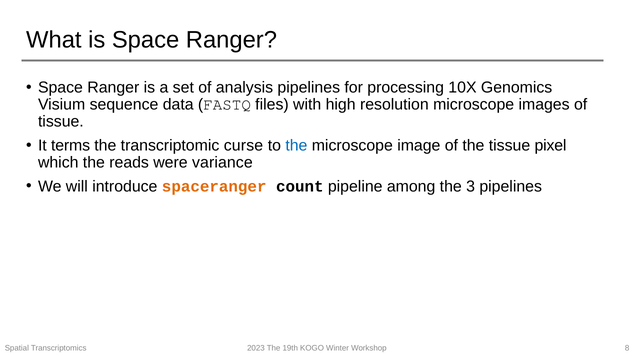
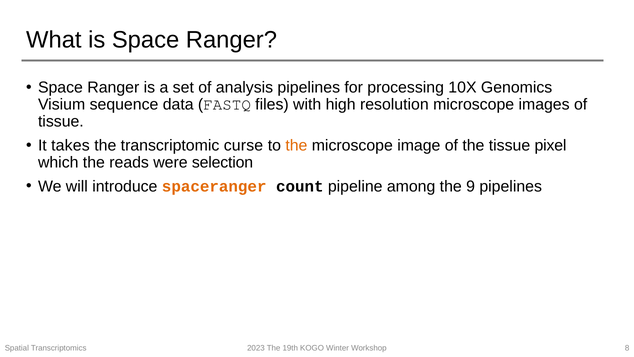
terms: terms -> takes
the at (296, 145) colour: blue -> orange
variance: variance -> selection
3: 3 -> 9
